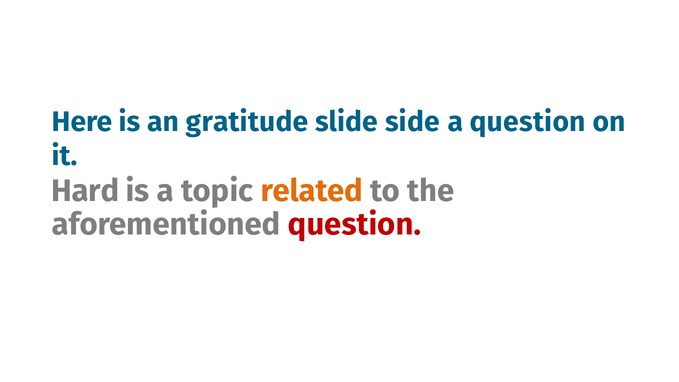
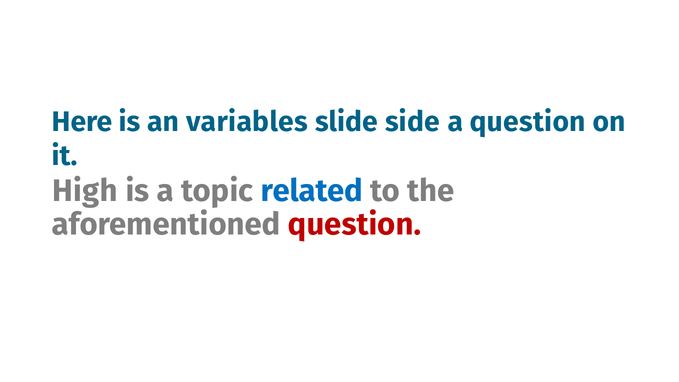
gratitude: gratitude -> variables
Hard: Hard -> High
related colour: orange -> blue
